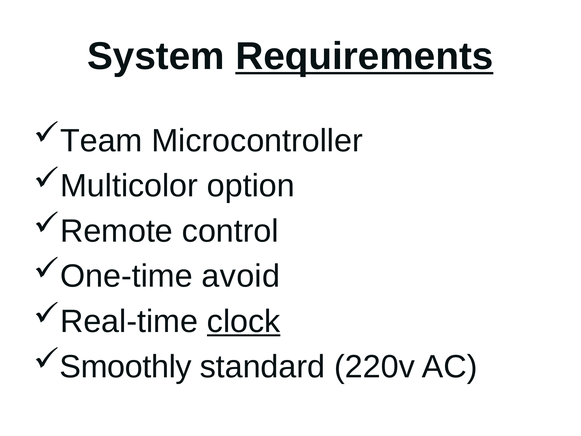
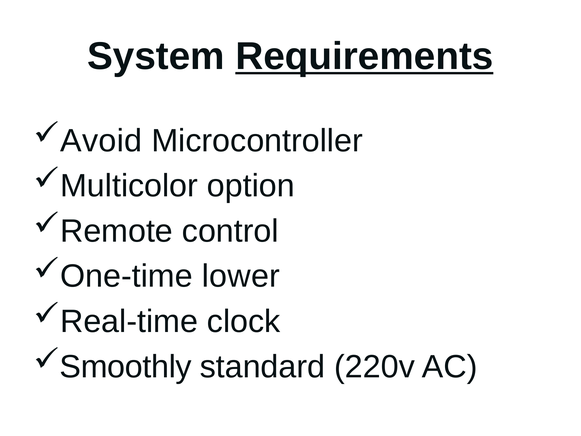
Team: Team -> Avoid
avoid: avoid -> lower
clock underline: present -> none
